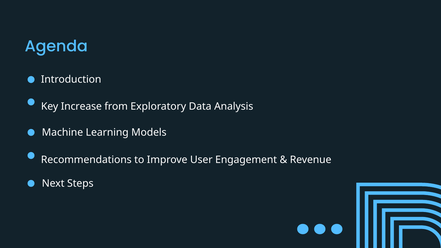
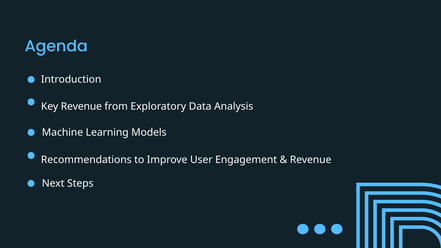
Key Increase: Increase -> Revenue
